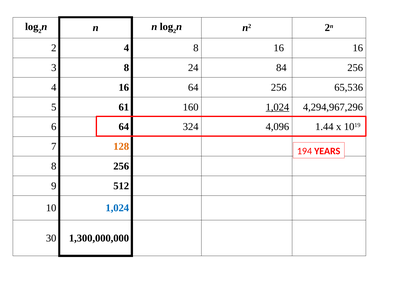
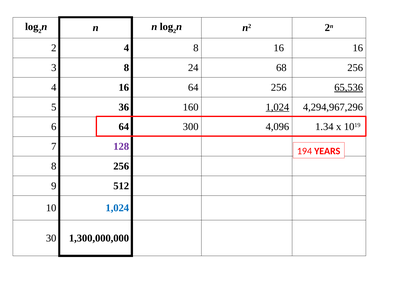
84: 84 -> 68
65,536 underline: none -> present
61: 61 -> 36
324: 324 -> 300
1.44: 1.44 -> 1.34
128 colour: orange -> purple
